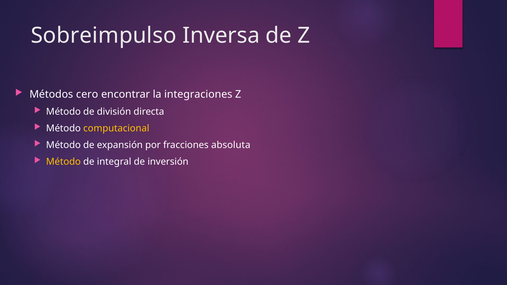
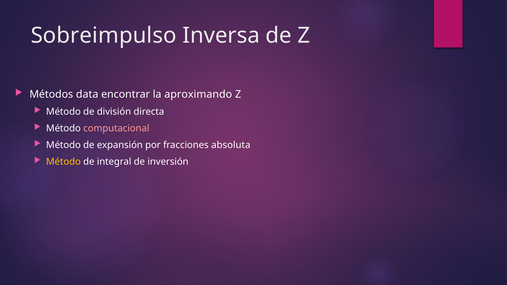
cero: cero -> data
integraciones: integraciones -> aproximando
computacional colour: yellow -> pink
